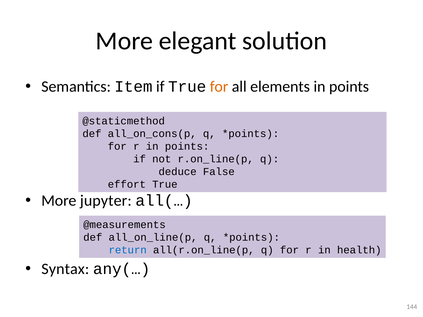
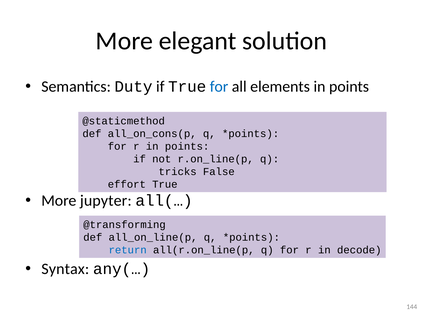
Item: Item -> Duty
for at (219, 87) colour: orange -> blue
deduce: deduce -> tricks
@measurements: @measurements -> @transforming
health: health -> decode
